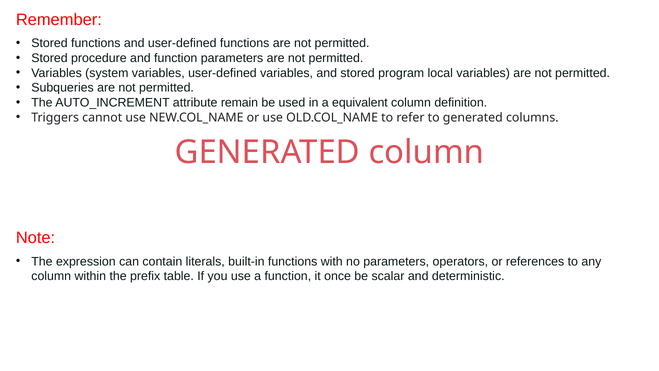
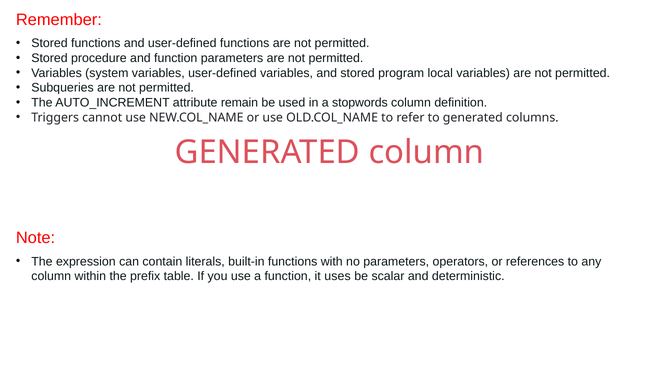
equivalent: equivalent -> stopwords
once: once -> uses
